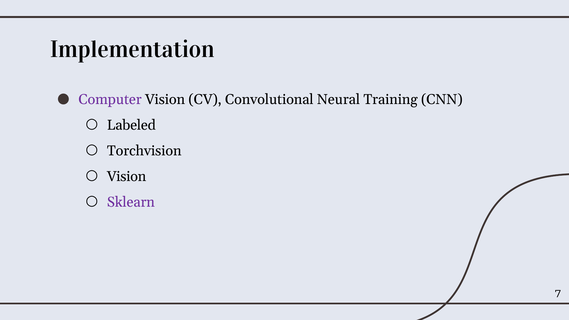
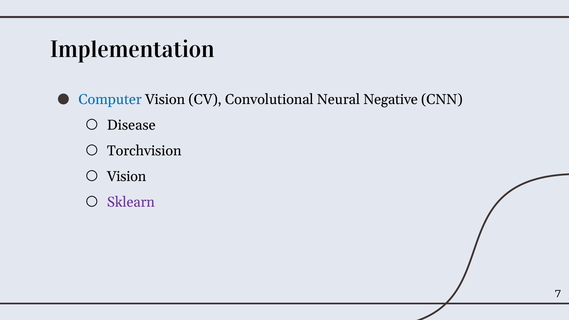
Computer colour: purple -> blue
Training: Training -> Negative
Labeled: Labeled -> Disease
